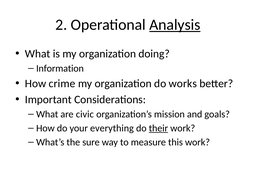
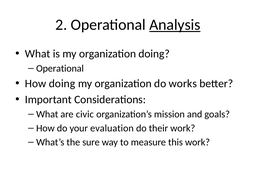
Information at (60, 68): Information -> Operational
How crime: crime -> doing
everything: everything -> evaluation
their underline: present -> none
